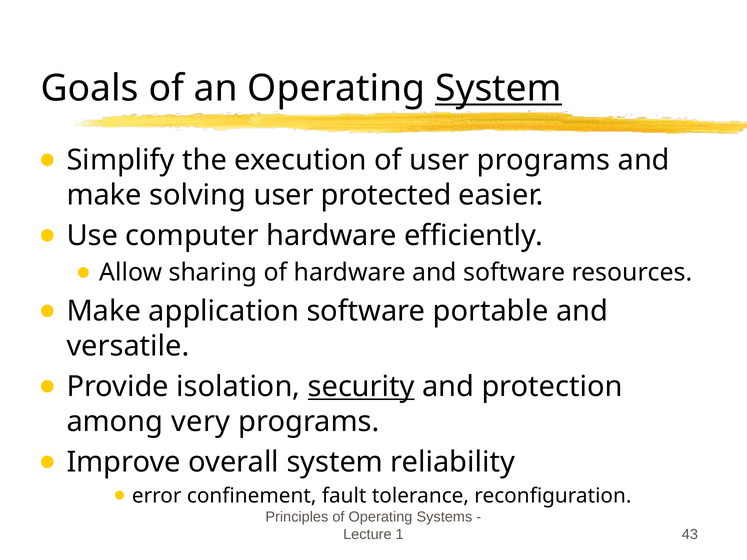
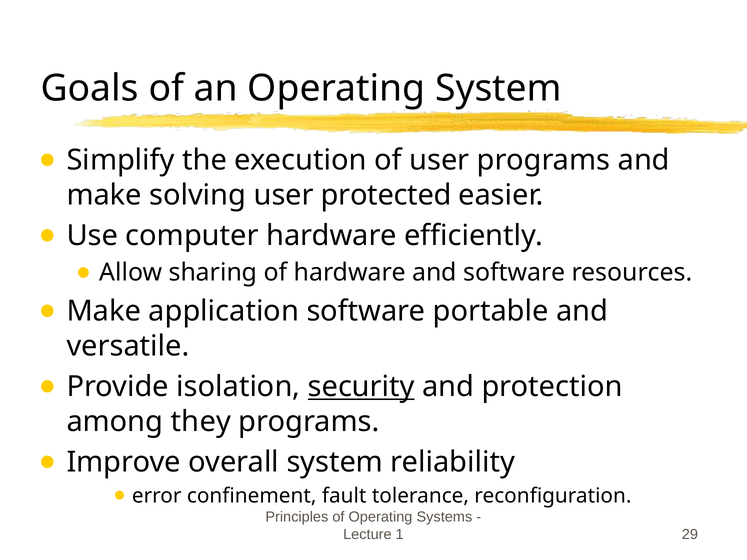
System at (498, 88) underline: present -> none
very: very -> they
43: 43 -> 29
